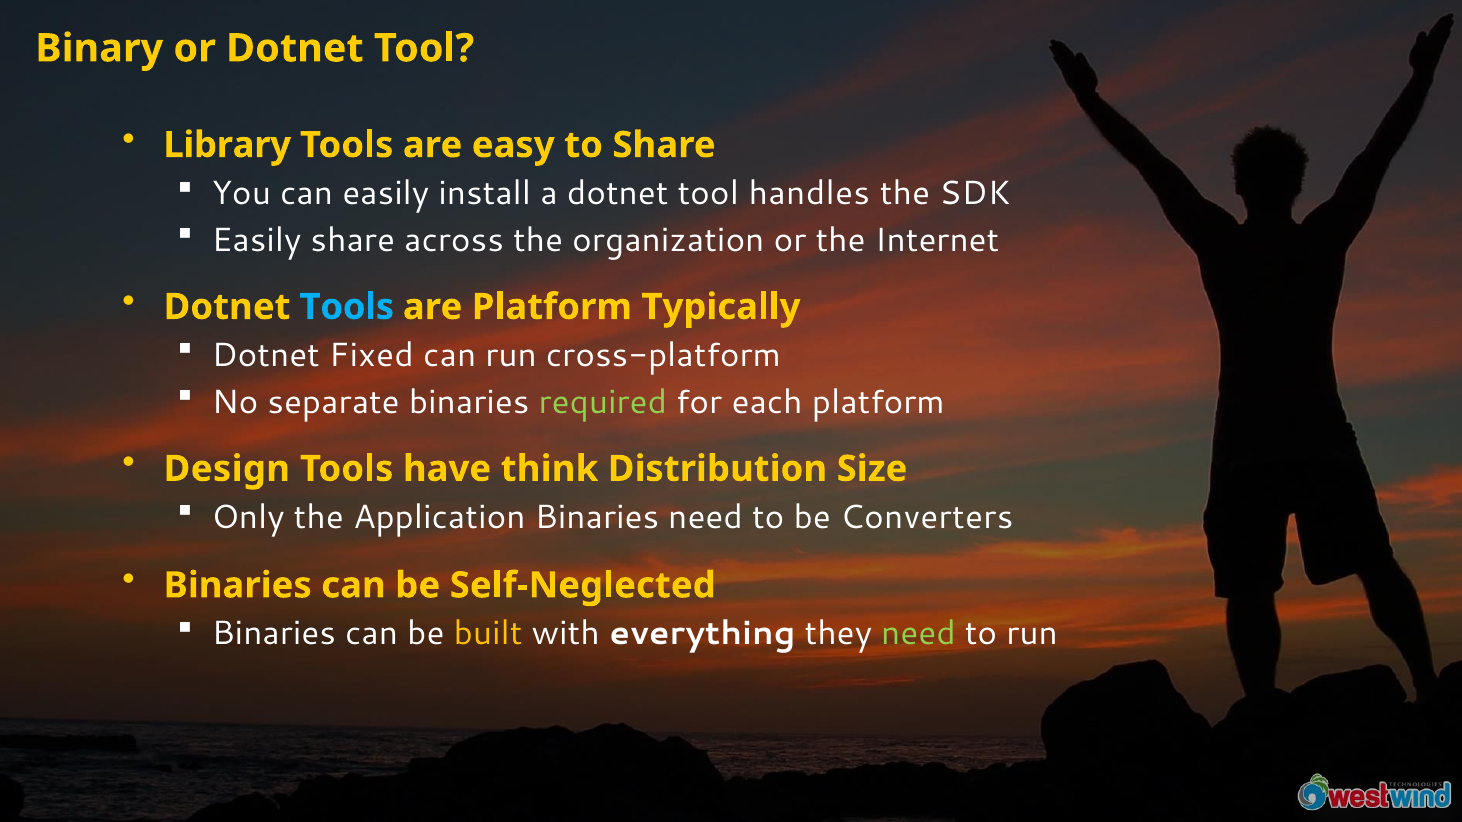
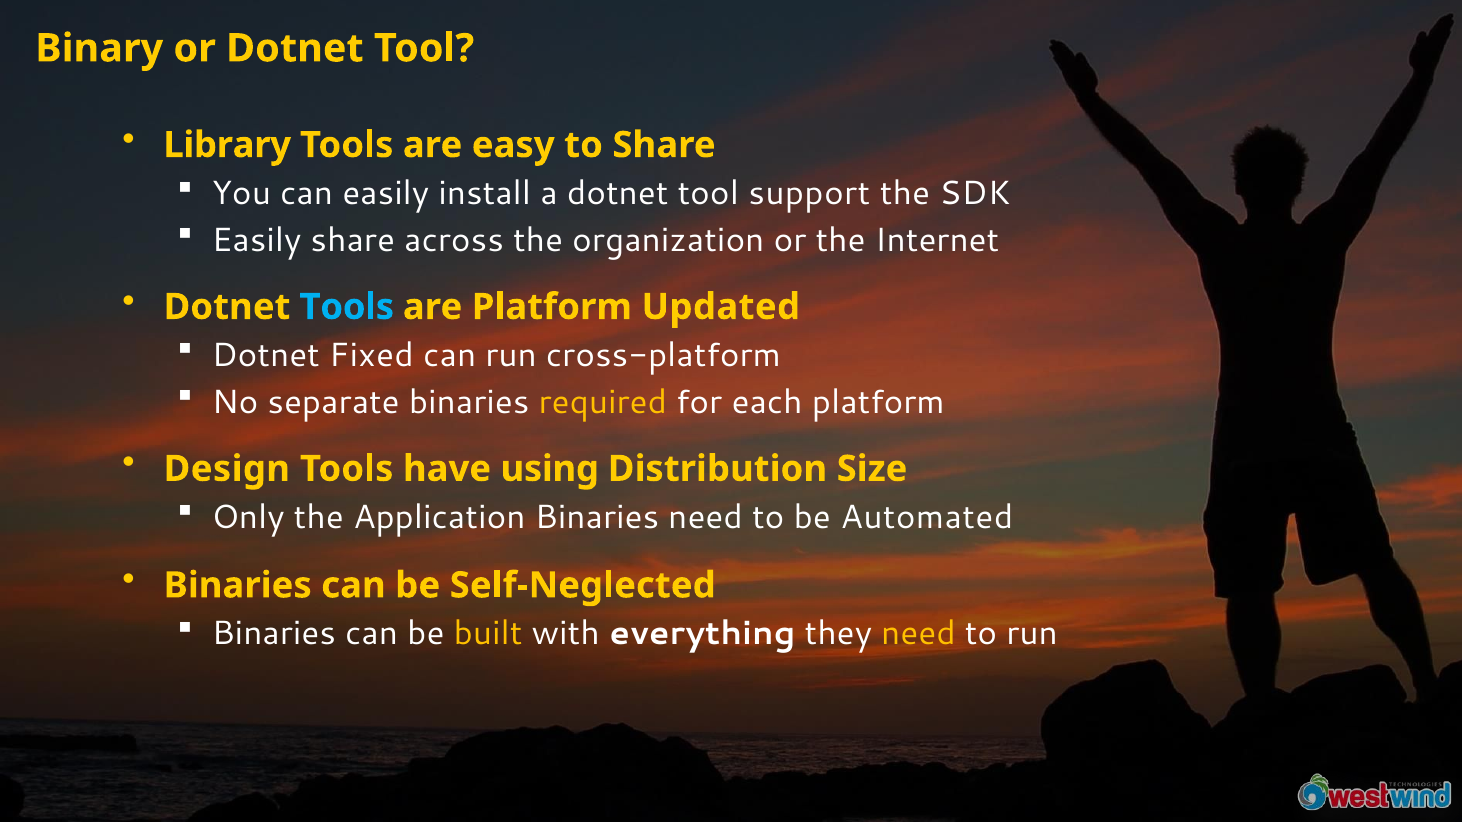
handles: handles -> support
Typically: Typically -> Updated
required colour: light green -> yellow
think: think -> using
Converters: Converters -> Automated
need at (918, 634) colour: light green -> yellow
